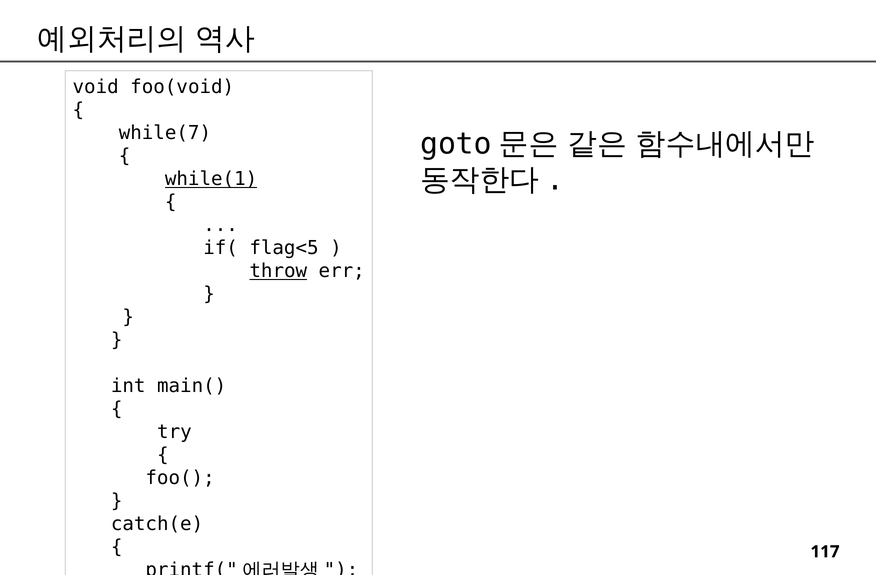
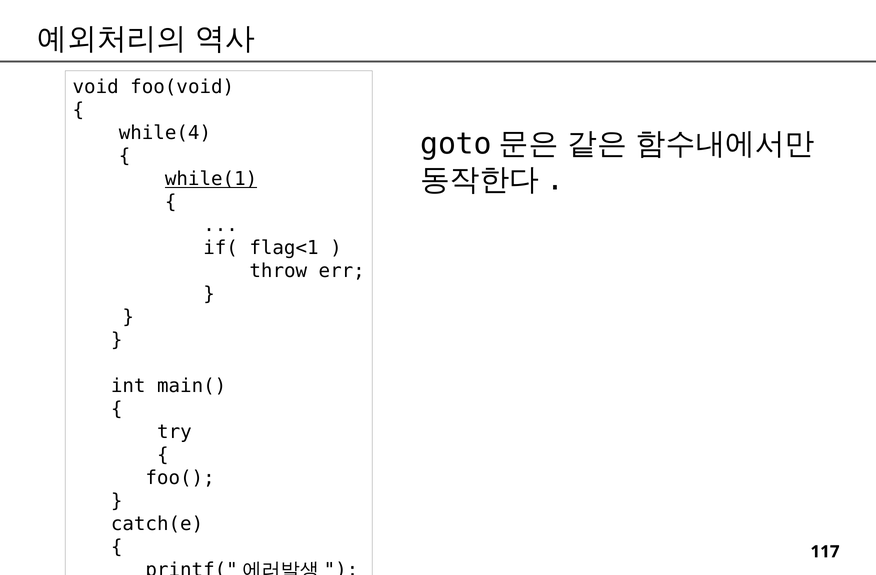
while(7: while(7 -> while(4
flag<5: flag<5 -> flag<1
throw underline: present -> none
